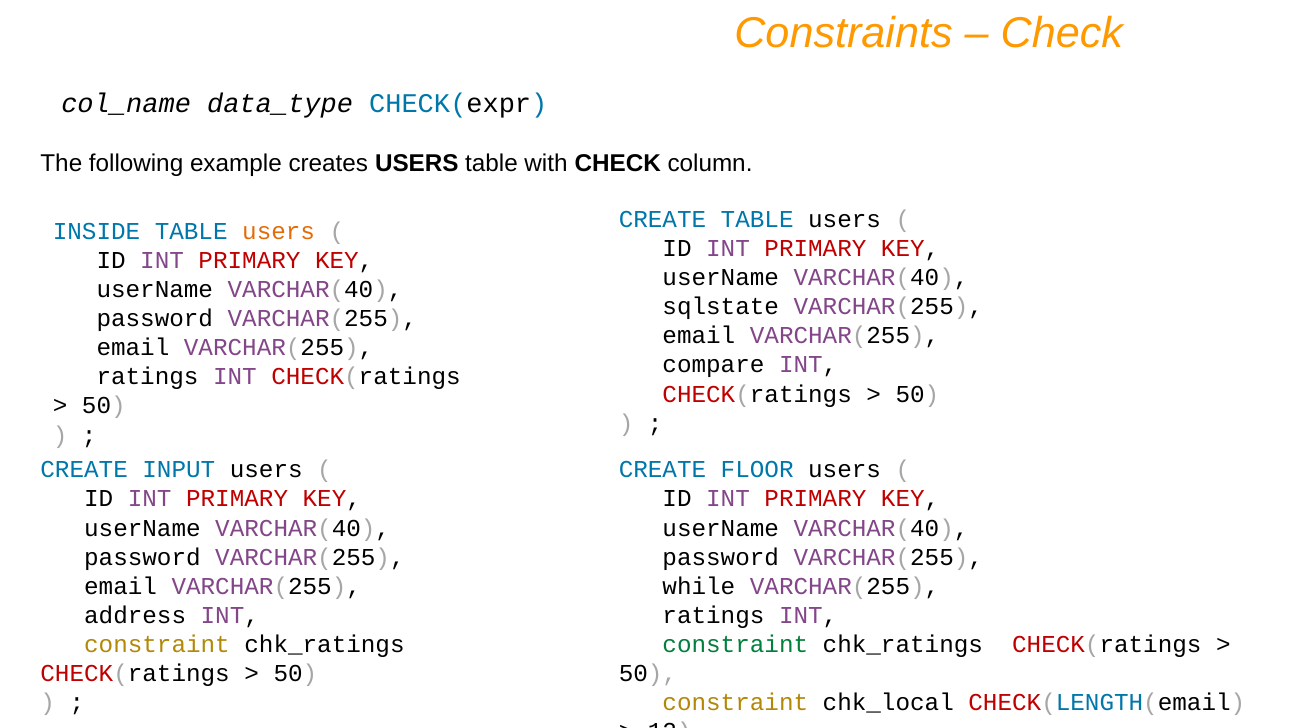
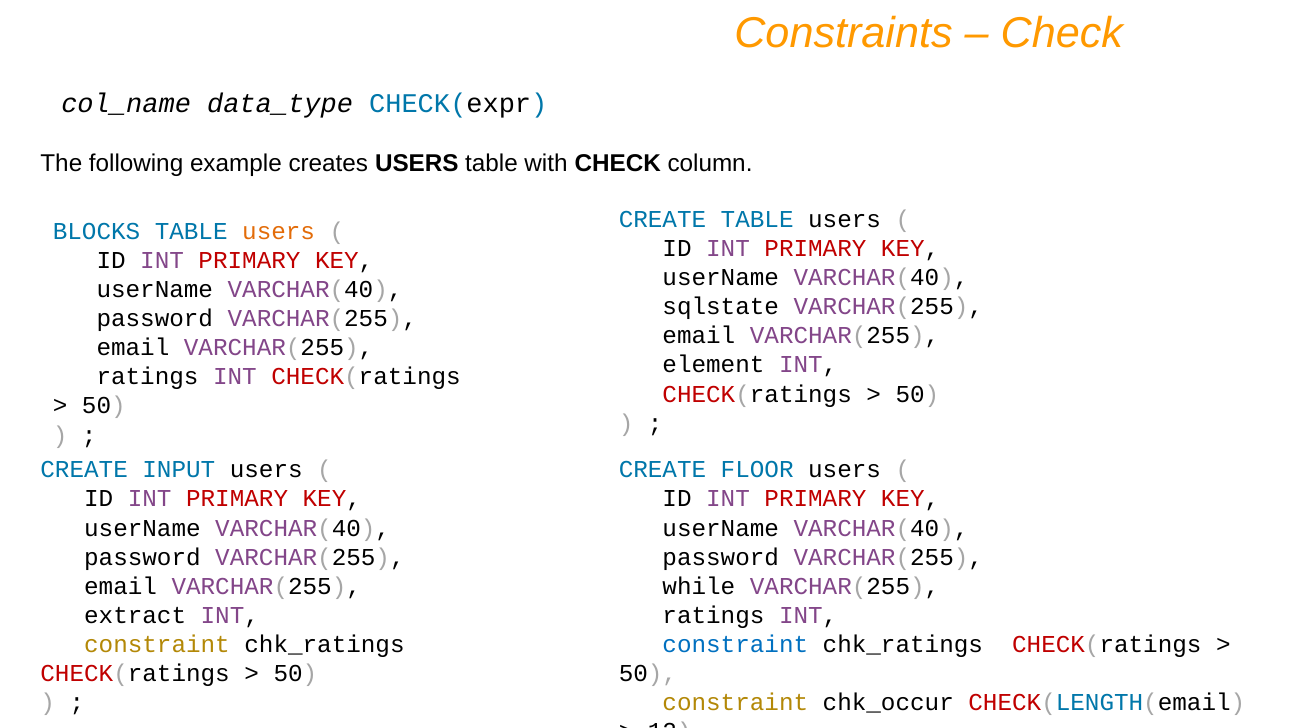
INSIDE: INSIDE -> BLOCKS
compare: compare -> element
address: address -> extract
constraint at (735, 645) colour: green -> blue
chk_local: chk_local -> chk_occur
